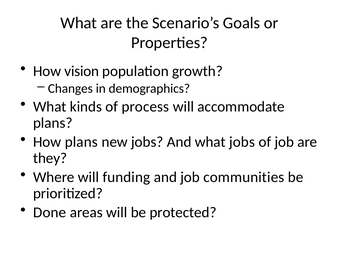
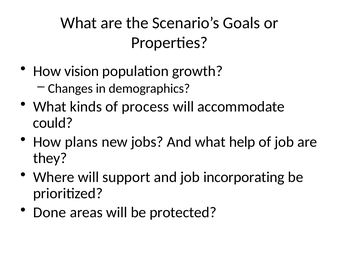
plans at (53, 123): plans -> could
what jobs: jobs -> help
funding: funding -> support
communities: communities -> incorporating
